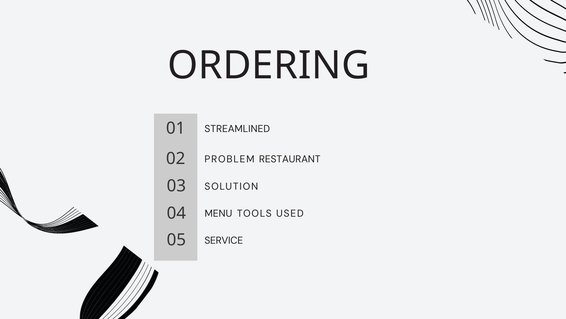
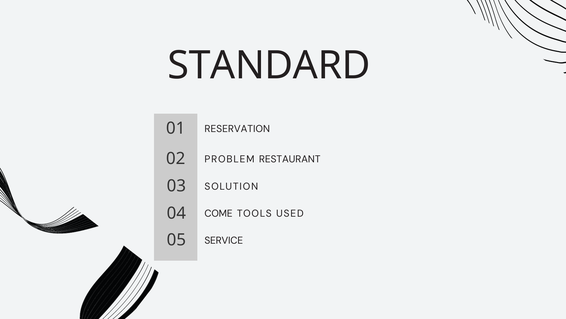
ORDERING: ORDERING -> STANDARD
STREAMLINED: STREAMLINED -> RESERVATION
MENU: MENU -> COME
